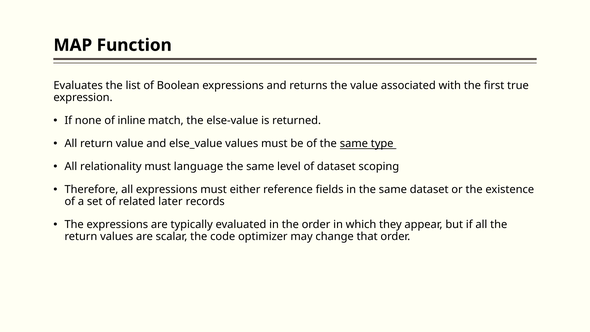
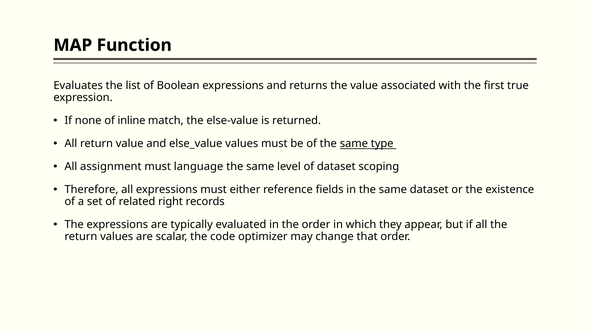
relationality: relationality -> assignment
later: later -> right
